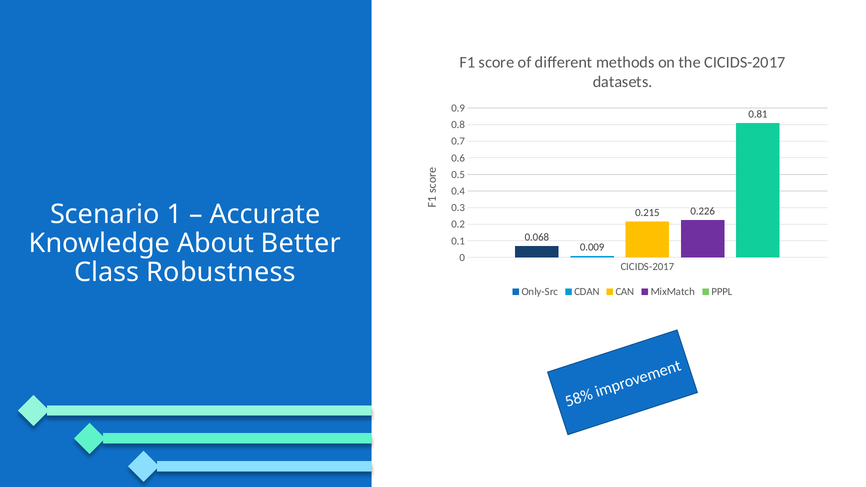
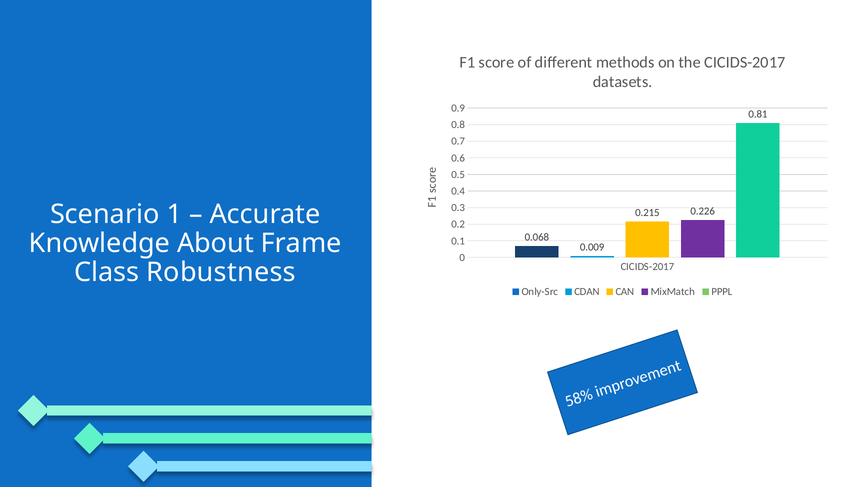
Better: Better -> Frame
